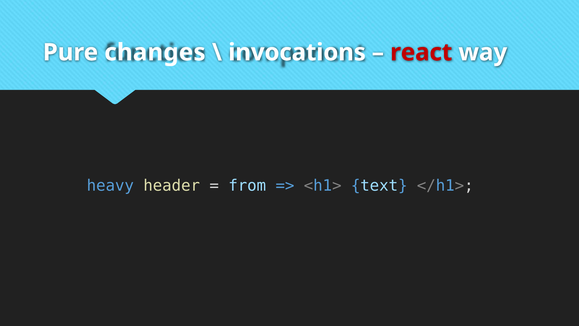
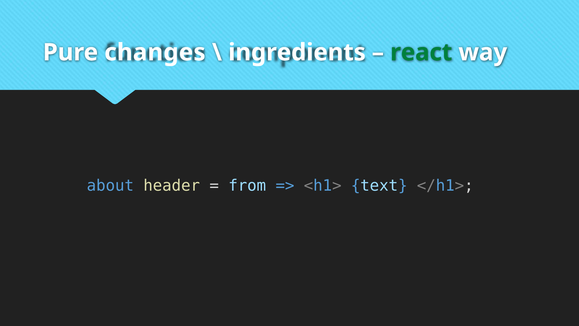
invocations: invocations -> ingredients
react colour: red -> green
heavy: heavy -> about
